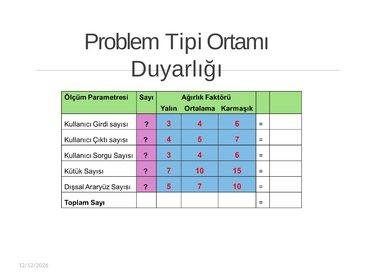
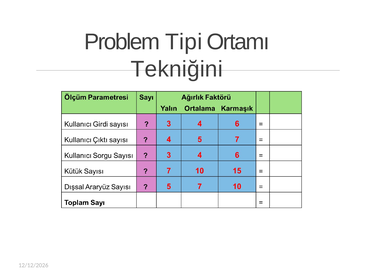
Duyarlığı: Duyarlığı -> Tekniğini
